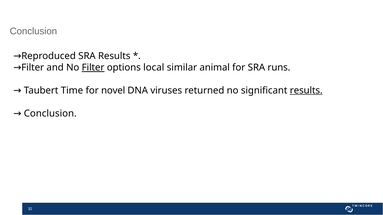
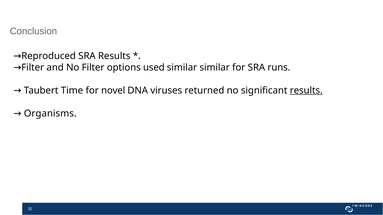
Filter at (93, 68) underline: present -> none
local: local -> used
similar animal: animal -> similar
Conclusion at (50, 114): Conclusion -> Organisms
